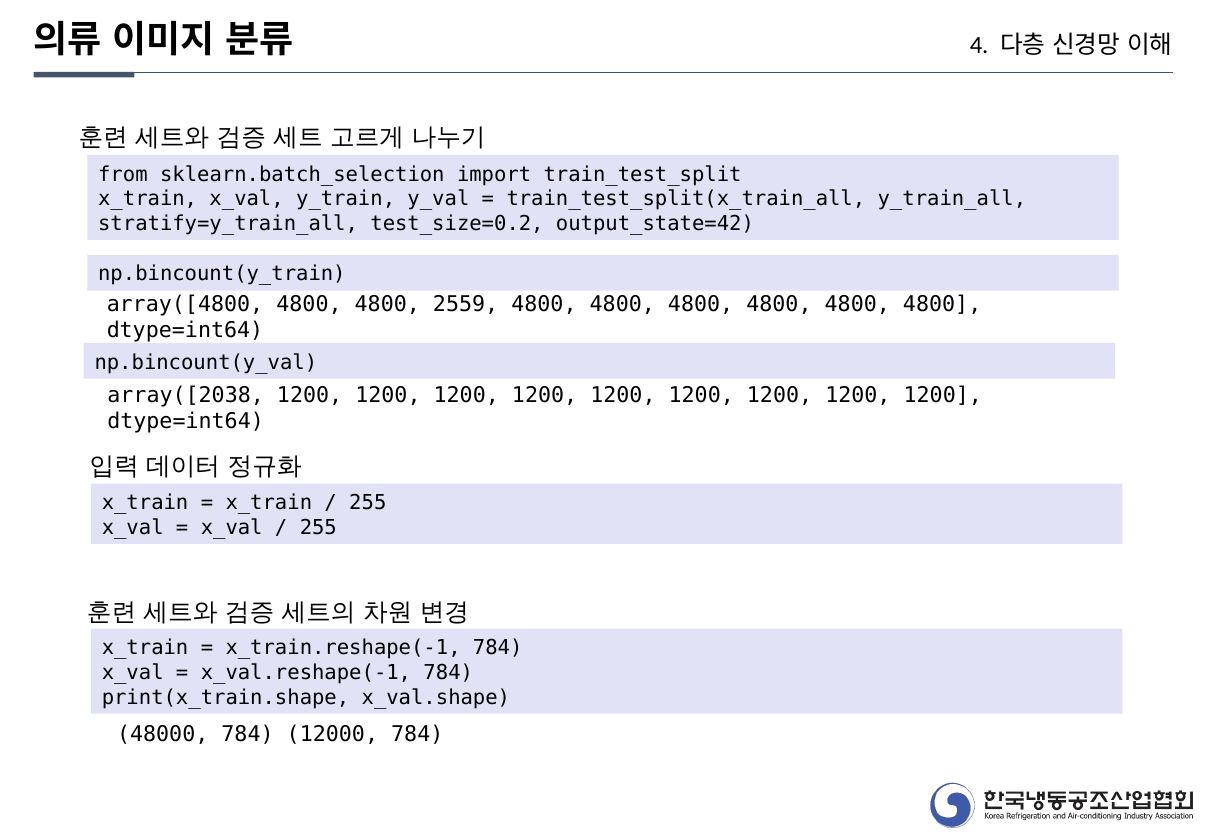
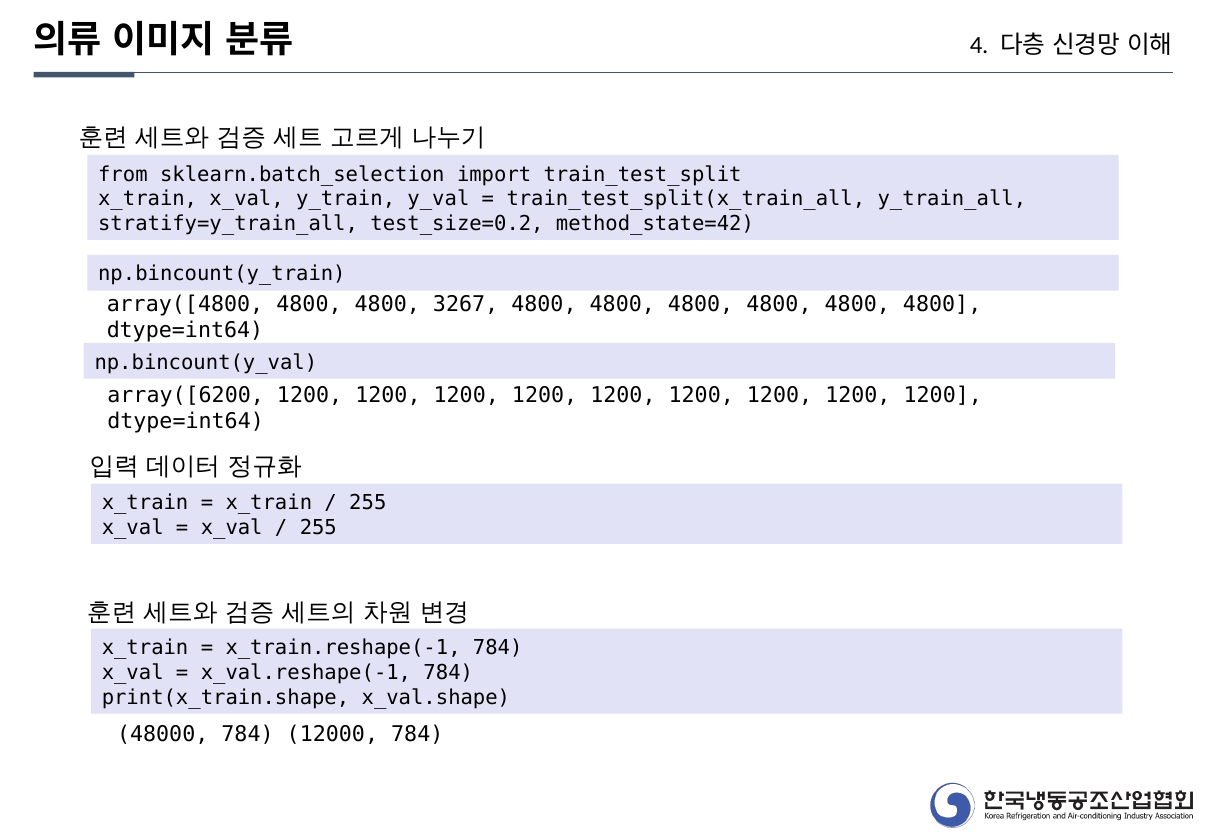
output_state=42: output_state=42 -> method_state=42
2559: 2559 -> 3267
array([2038: array([2038 -> array([6200
